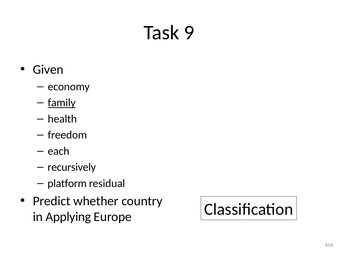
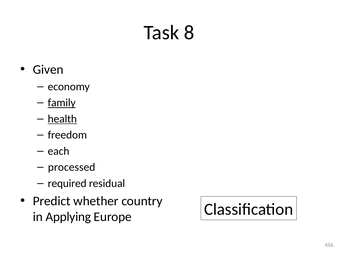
9: 9 -> 8
health underline: none -> present
recursively: recursively -> processed
platform: platform -> required
